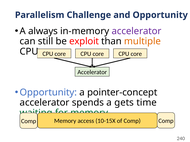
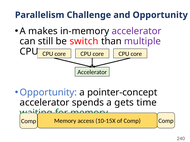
always: always -> makes
exploit: exploit -> switch
multiple colour: orange -> purple
